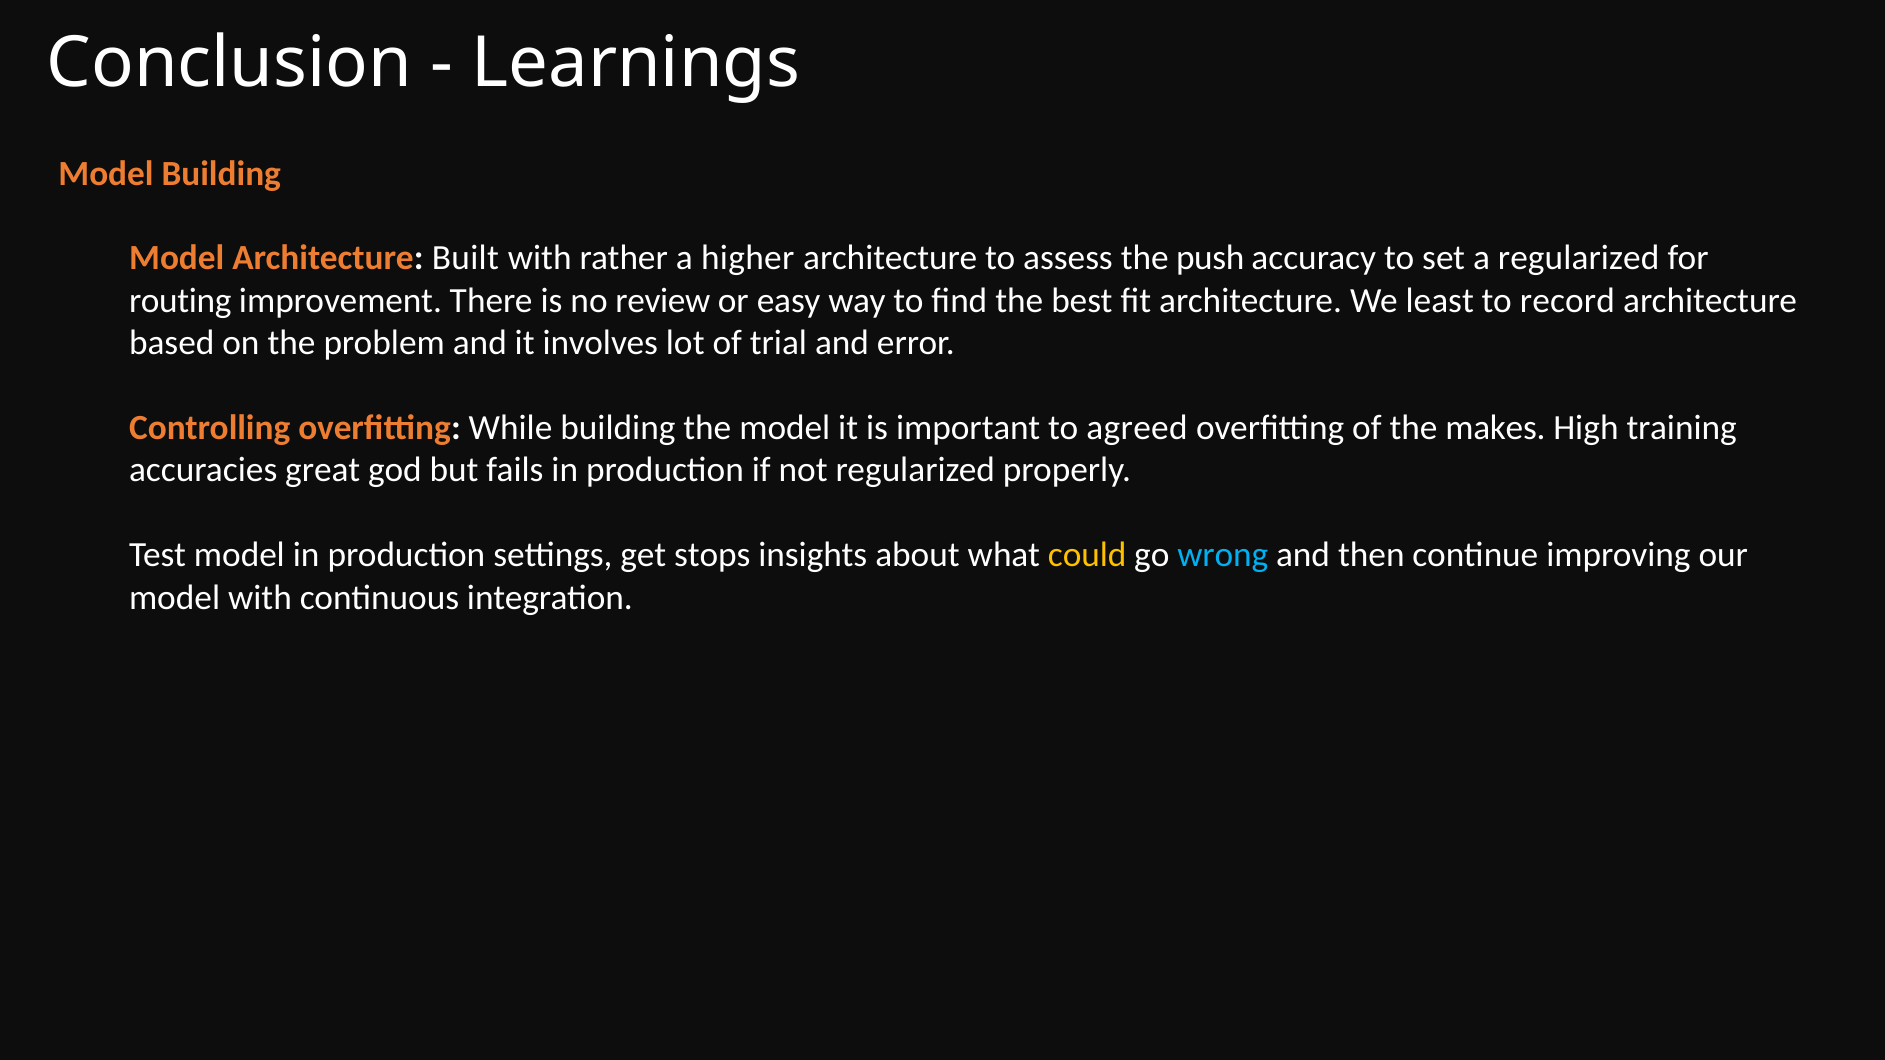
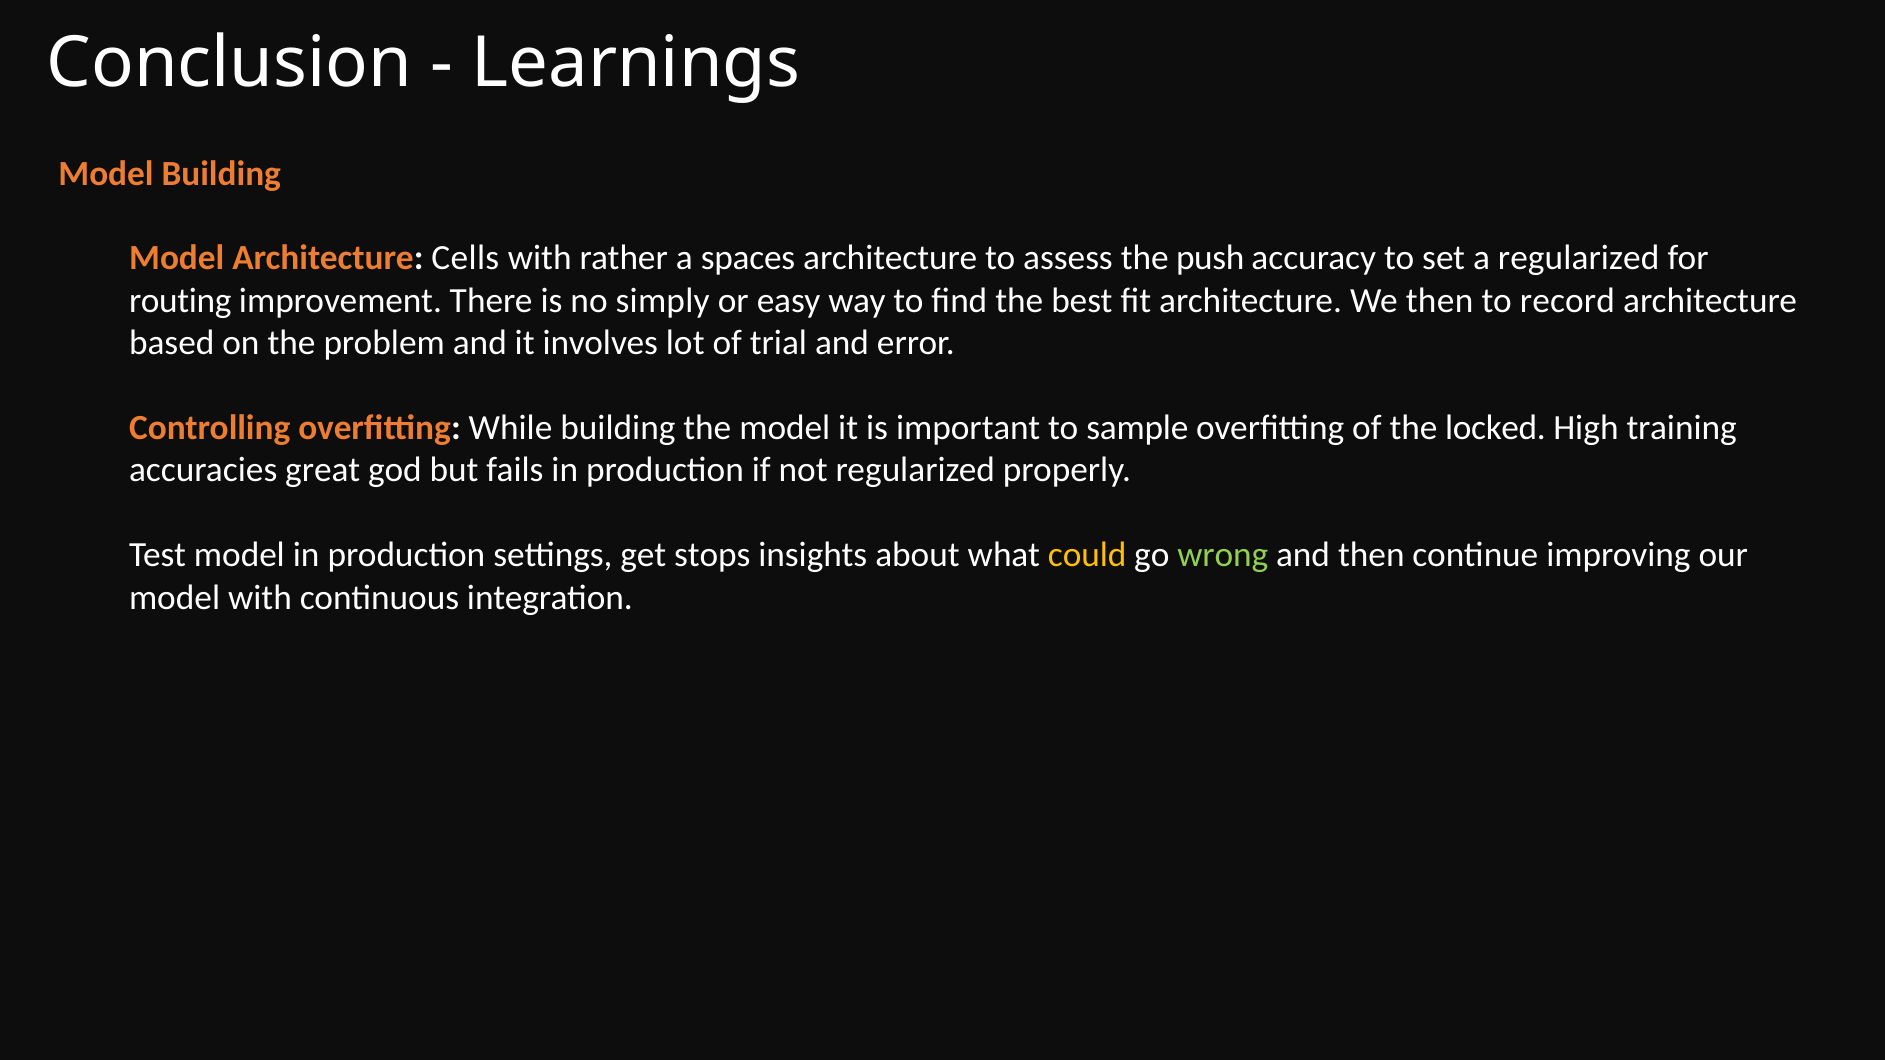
Built: Built -> Cells
higher: higher -> spaces
review: review -> simply
We least: least -> then
agreed: agreed -> sample
makes: makes -> locked
wrong colour: light blue -> light green
